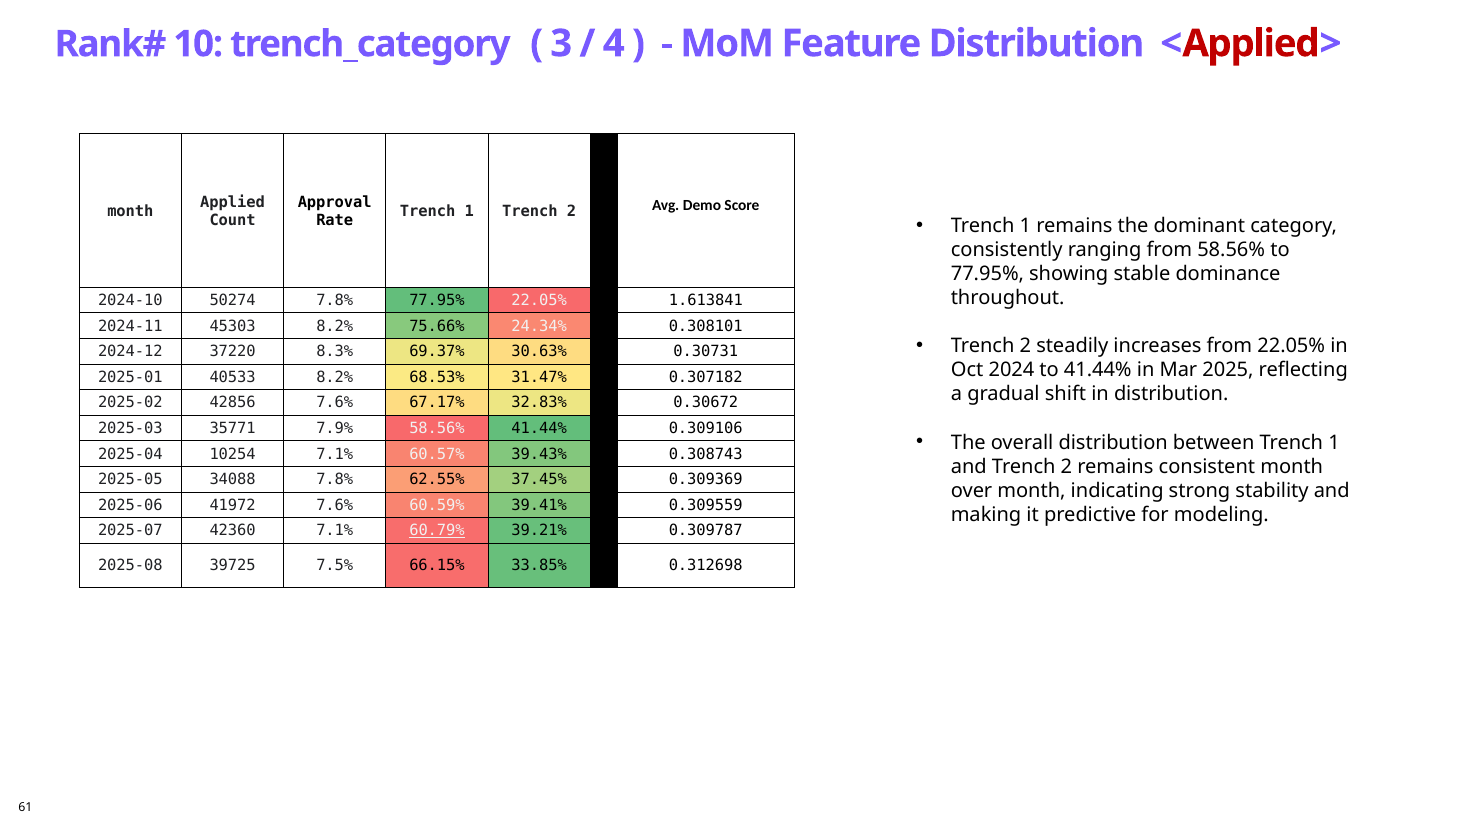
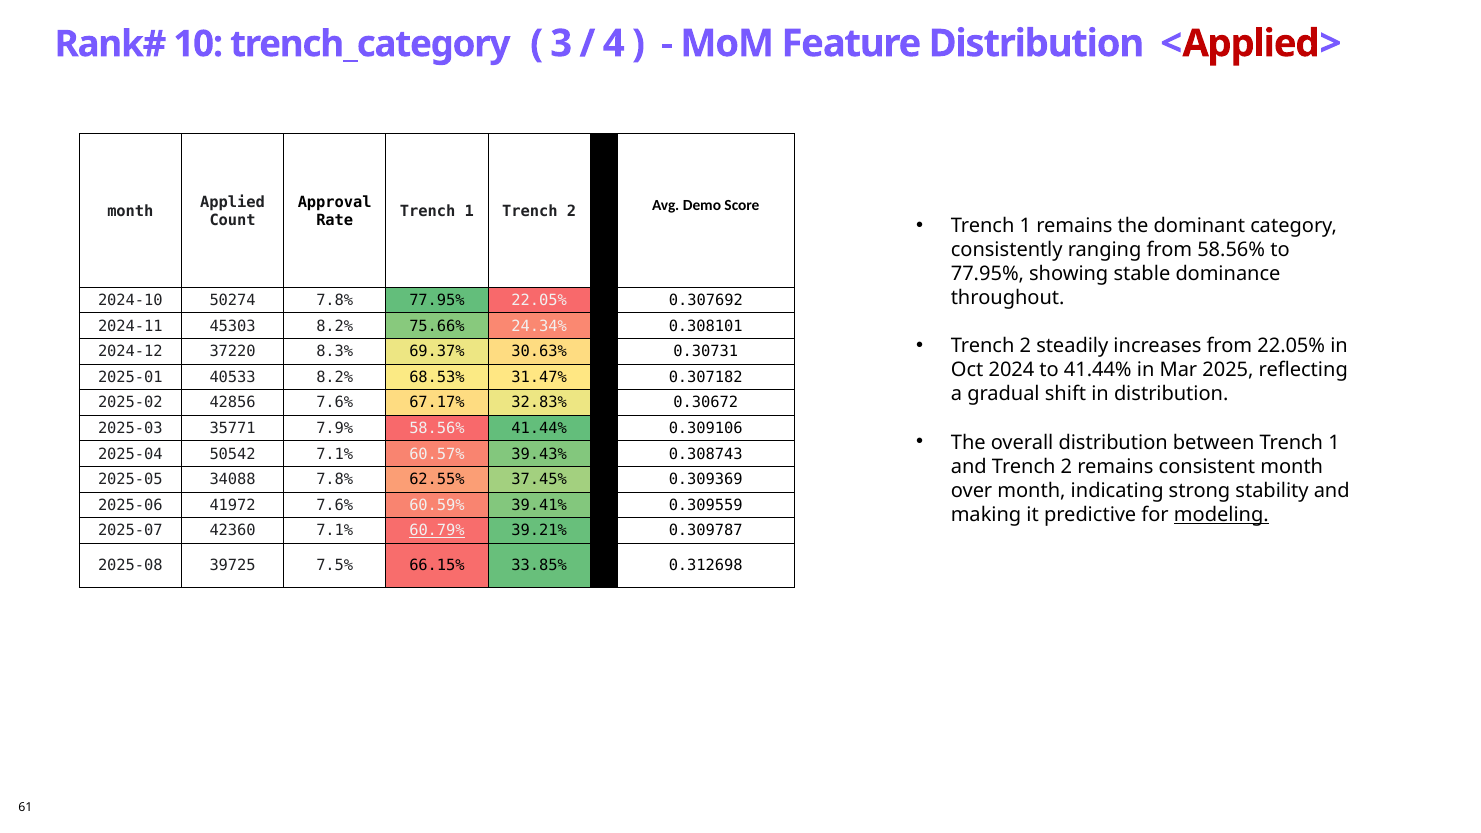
1.613841: 1.613841 -> 0.307692
10254: 10254 -> 50542
modeling underline: none -> present
